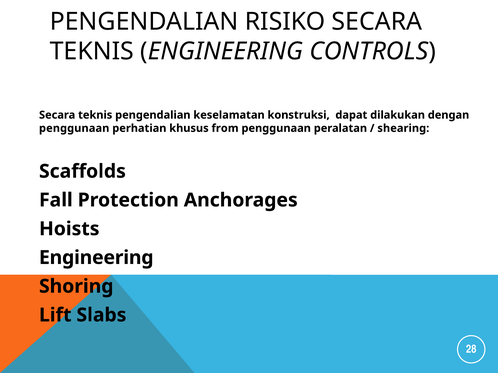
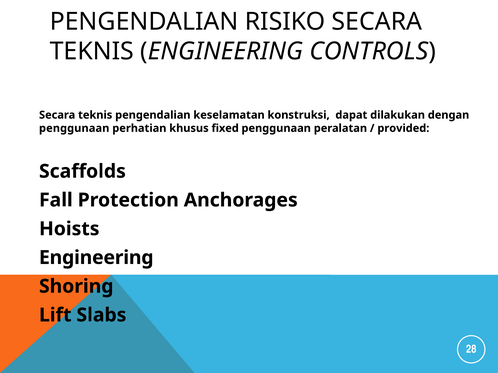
from: from -> fixed
shearing: shearing -> provided
